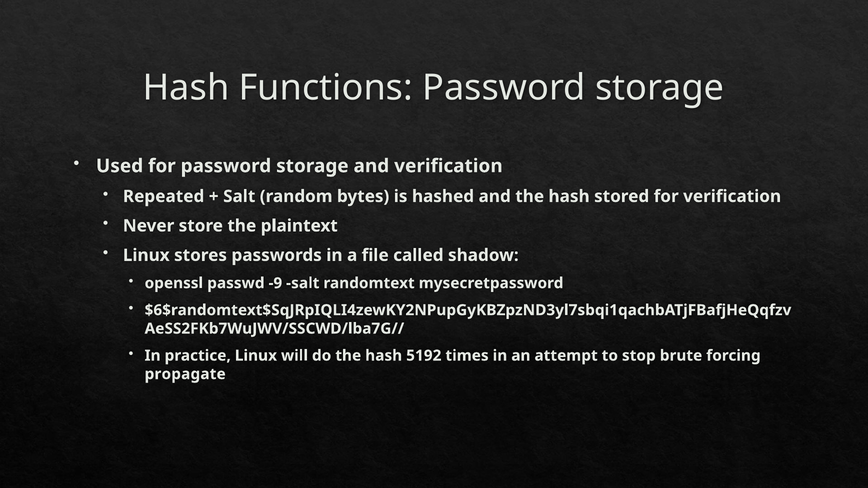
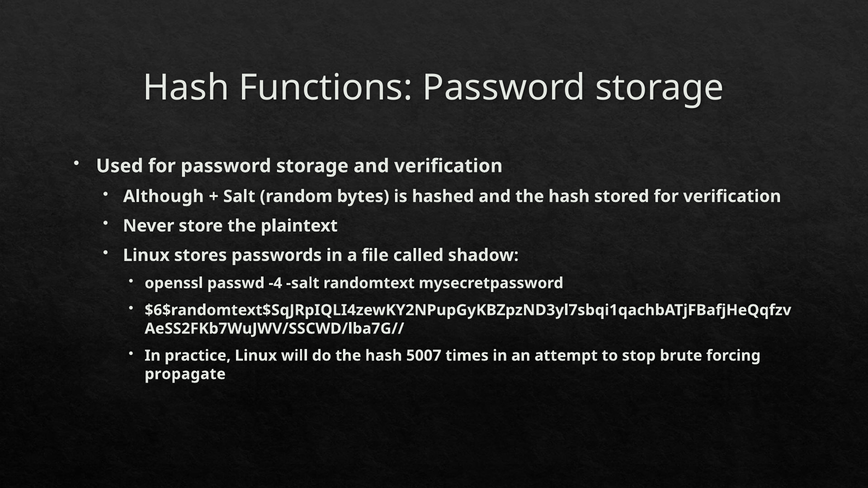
Repeated: Repeated -> Although
-9: -9 -> -4
5192: 5192 -> 5007
